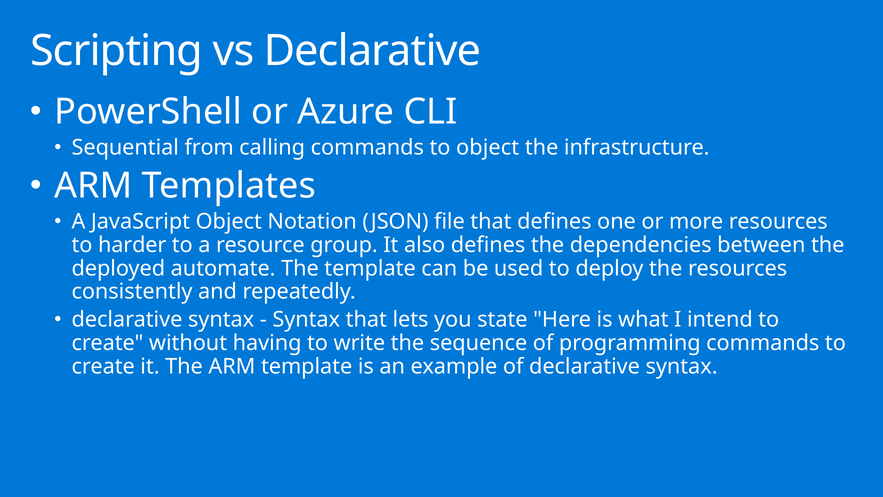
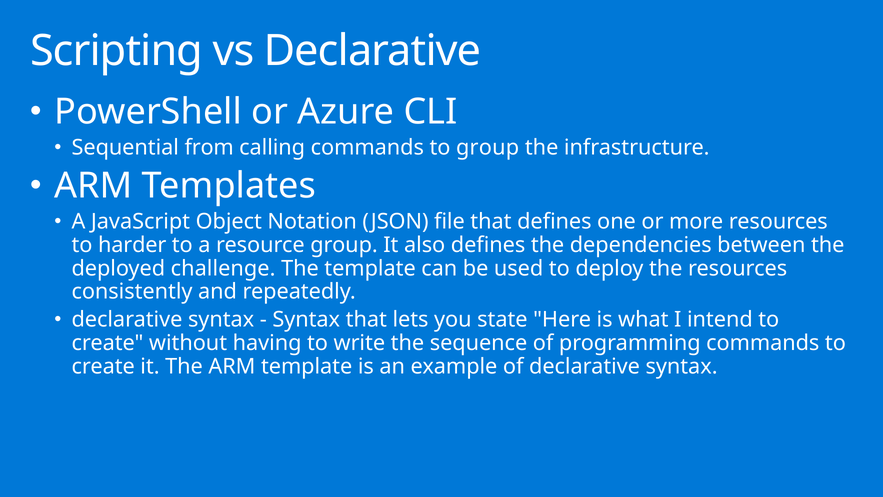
to object: object -> group
automate: automate -> challenge
